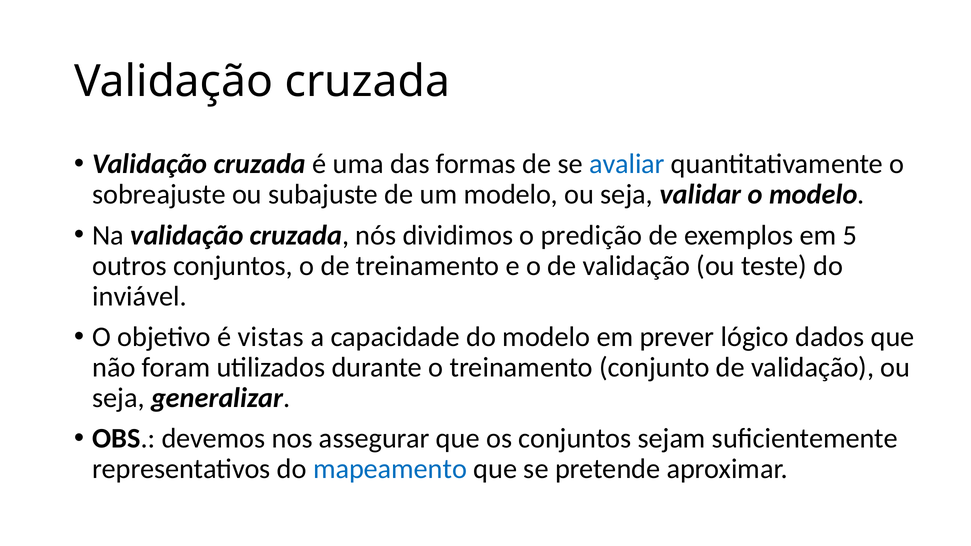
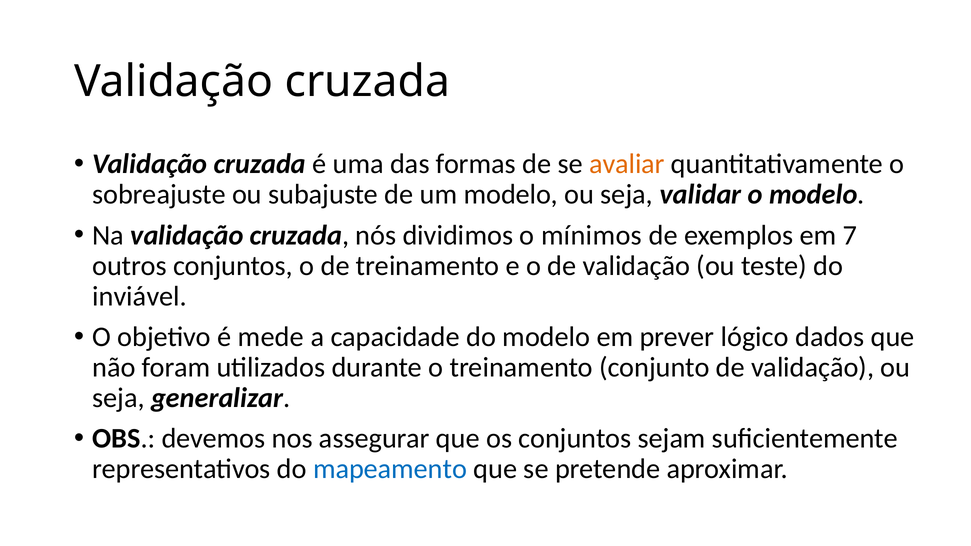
avaliar colour: blue -> orange
predição: predição -> mínimos
5: 5 -> 7
vistas: vistas -> mede
